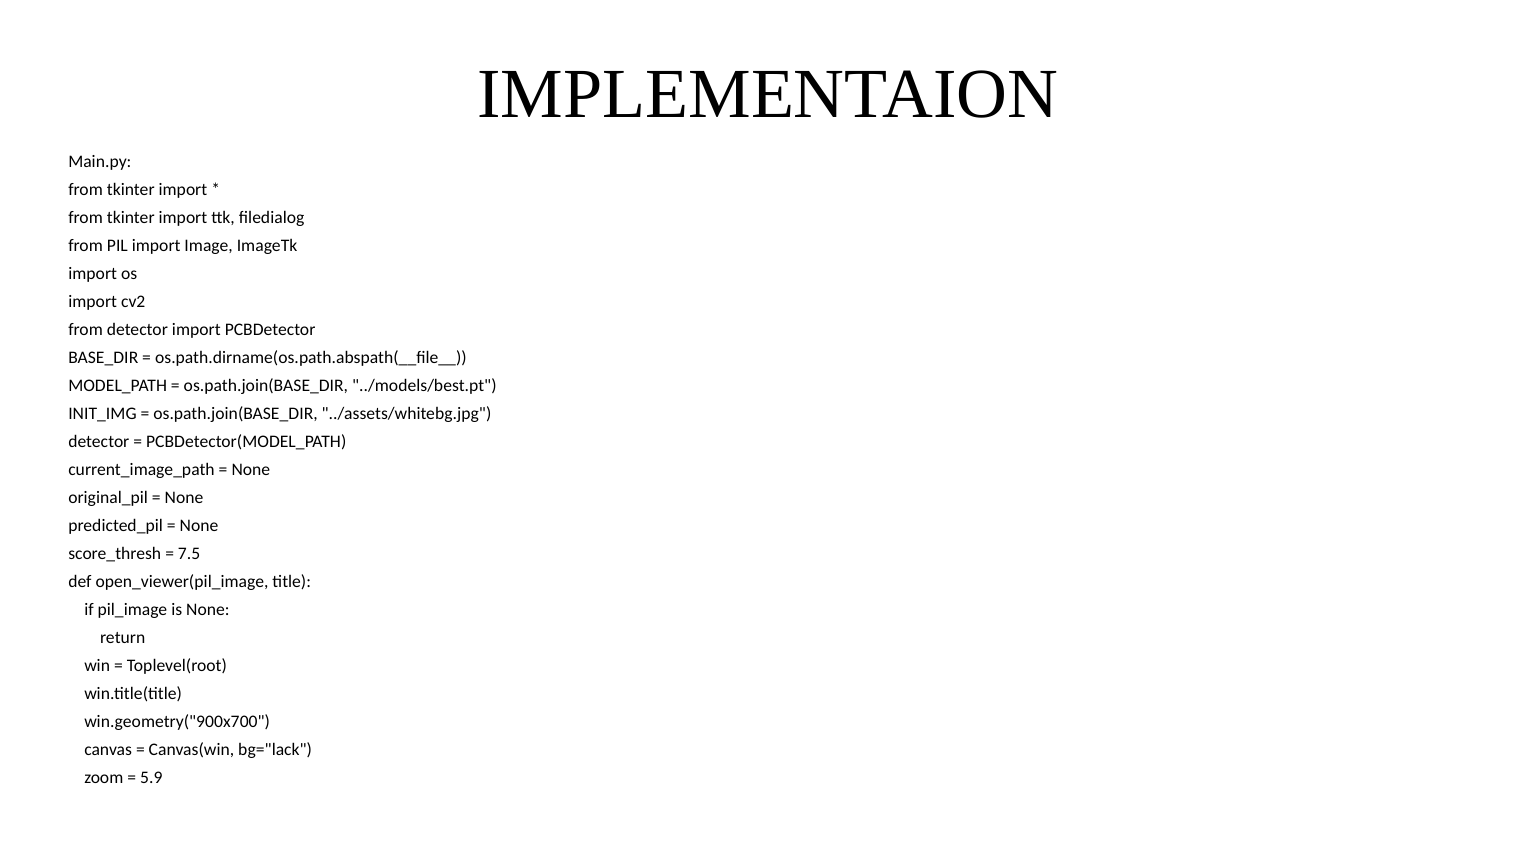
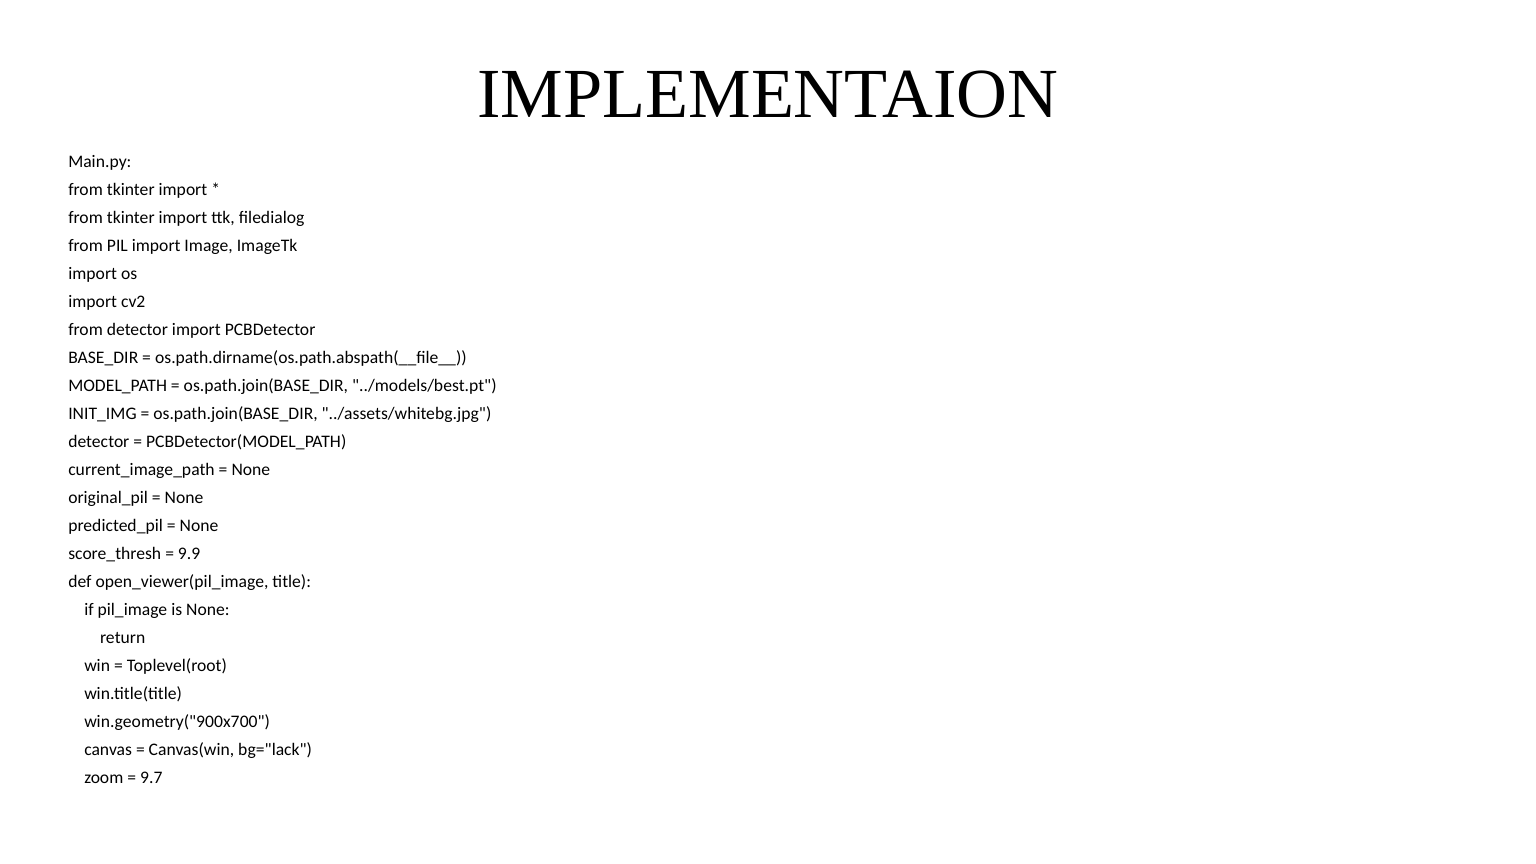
7.5: 7.5 -> 9.9
5.9: 5.9 -> 9.7
